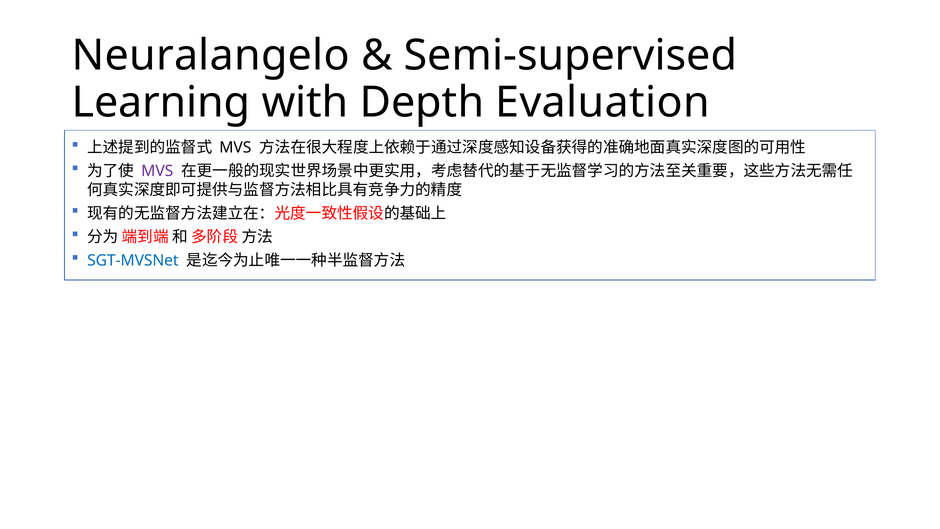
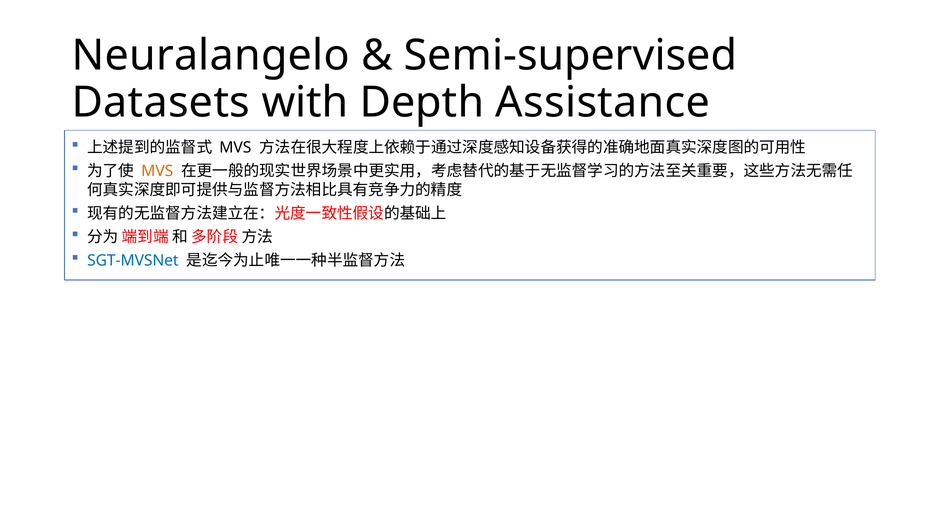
Learning: Learning -> Datasets
Evaluation: Evaluation -> Assistance
MVS at (157, 171) colour: purple -> orange
